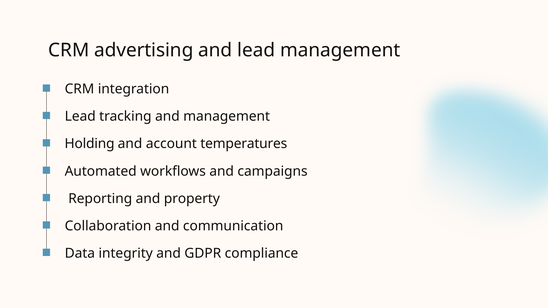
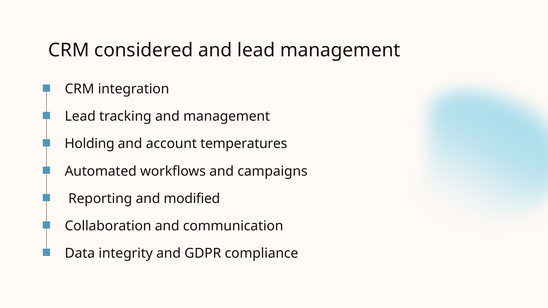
advertising: advertising -> considered
property: property -> modified
